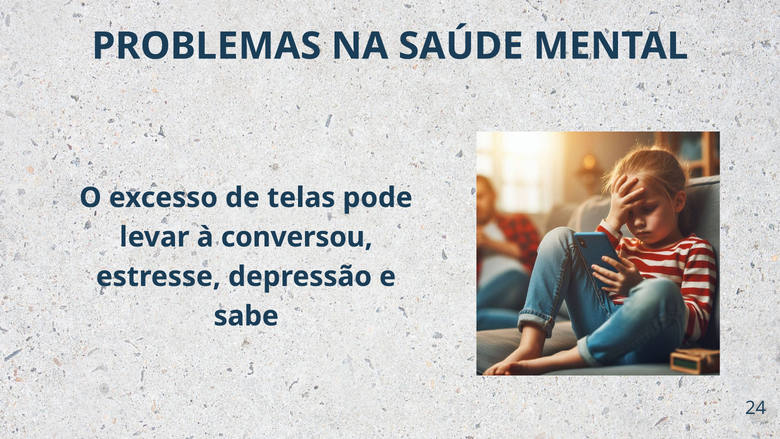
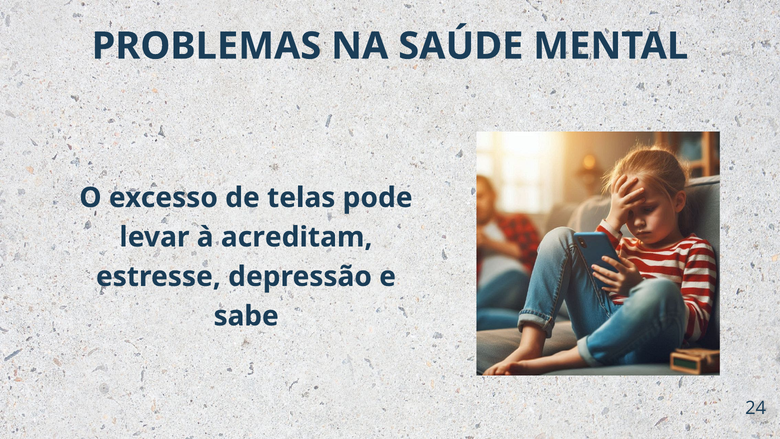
conversou: conversou -> acreditam
